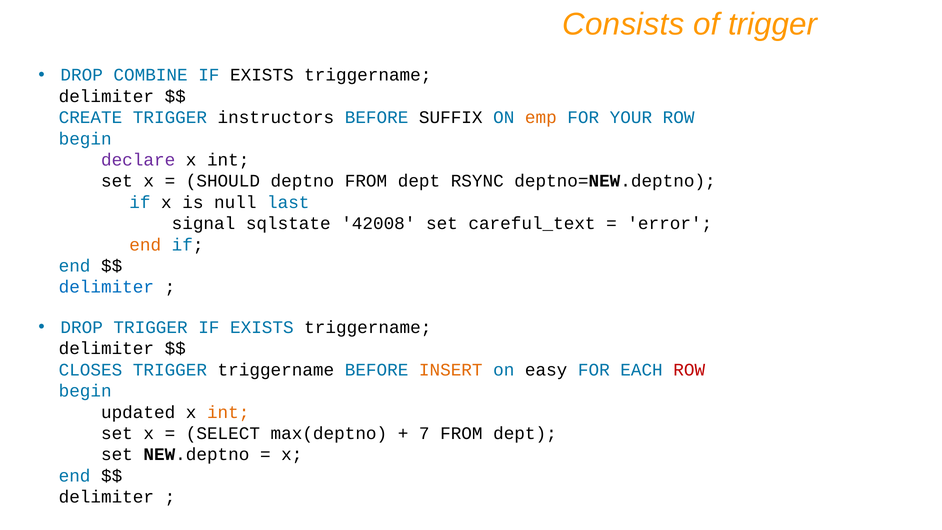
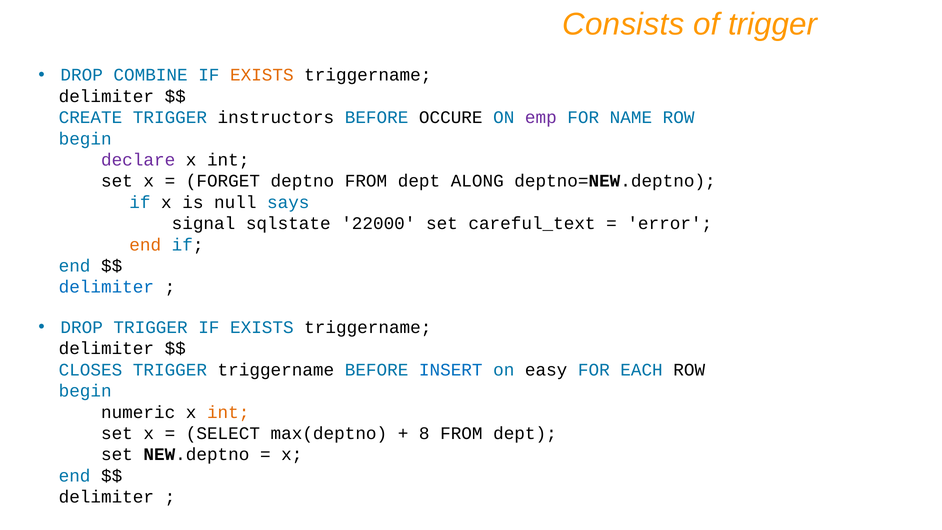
EXISTS at (262, 75) colour: black -> orange
SUFFIX: SUFFIX -> OCCURE
emp colour: orange -> purple
YOUR: YOUR -> NAME
SHOULD: SHOULD -> FORGET
RSYNC: RSYNC -> ALONG
last: last -> says
42008: 42008 -> 22000
INSERT colour: orange -> blue
ROW at (689, 370) colour: red -> black
updated: updated -> numeric
7: 7 -> 8
